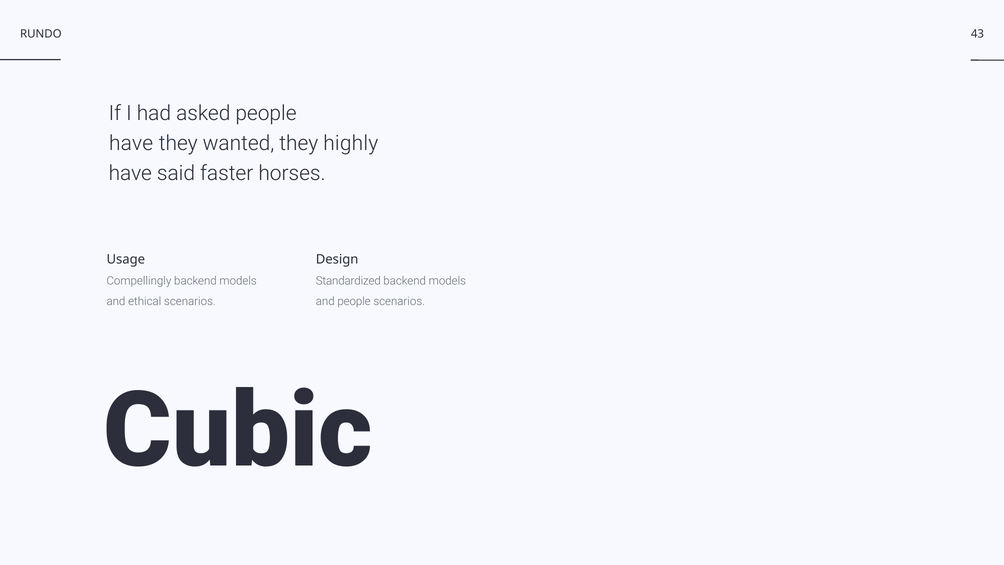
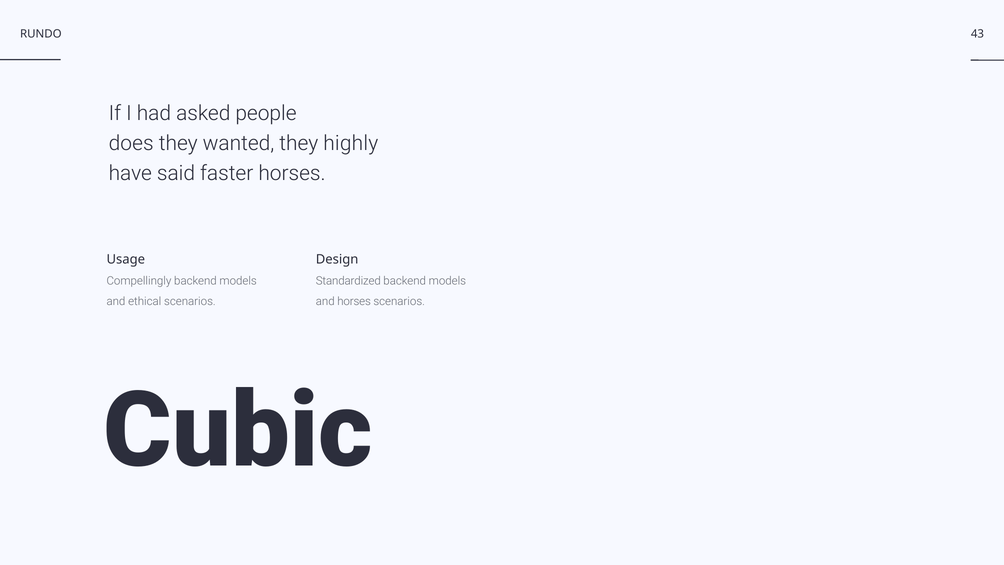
have at (131, 143): have -> does
and people: people -> horses
